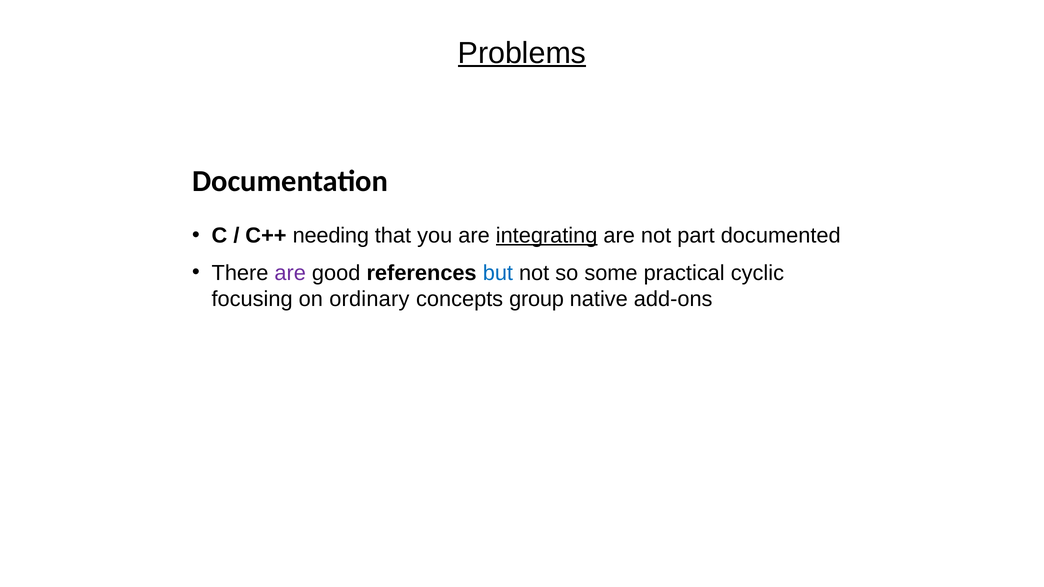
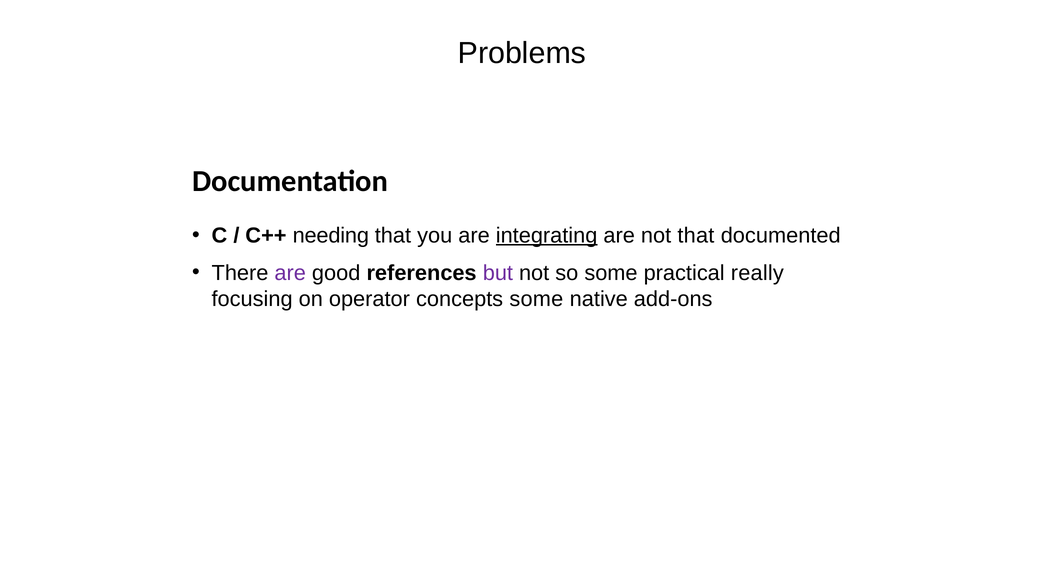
Problems underline: present -> none
not part: part -> that
but colour: blue -> purple
cyclic: cyclic -> really
ordinary: ordinary -> operator
concepts group: group -> some
